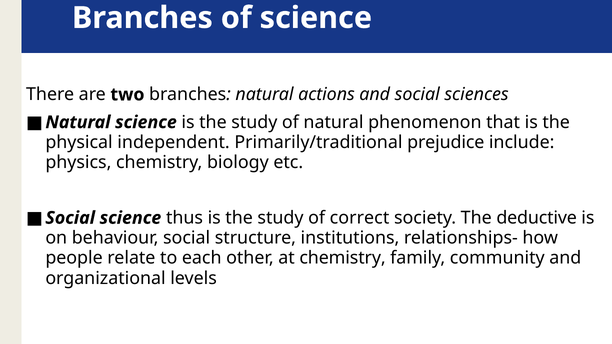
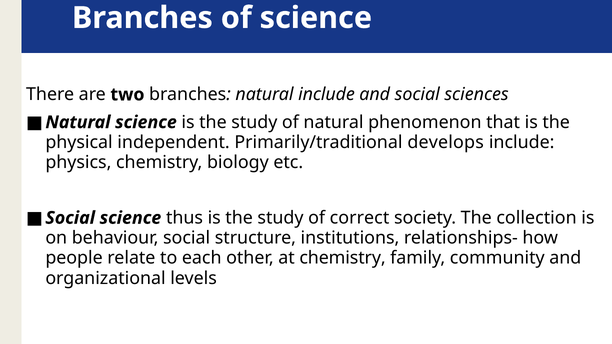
natural actions: actions -> include
prejudice: prejudice -> develops
deductive: deductive -> collection
